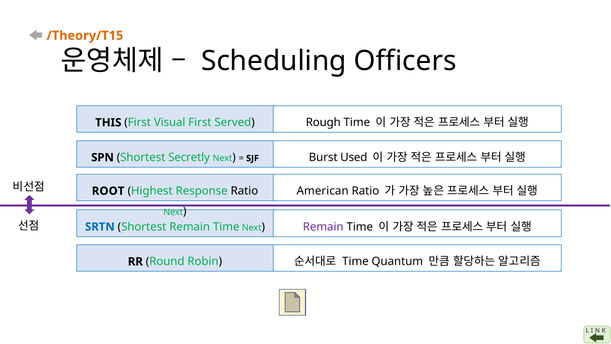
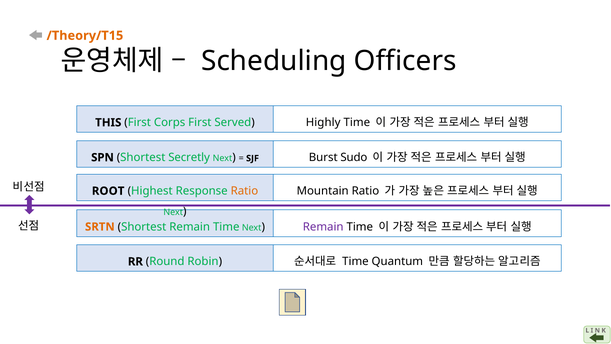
Visual: Visual -> Corps
Rough: Rough -> Highly
Used: Used -> Sudo
American: American -> Mountain
Ratio at (244, 191) colour: black -> orange
SRTN colour: blue -> orange
